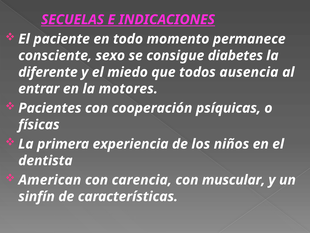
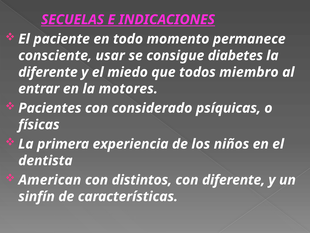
sexo: sexo -> usar
ausencia: ausencia -> miembro
cooperación: cooperación -> considerado
carencia: carencia -> distintos
con muscular: muscular -> diferente
